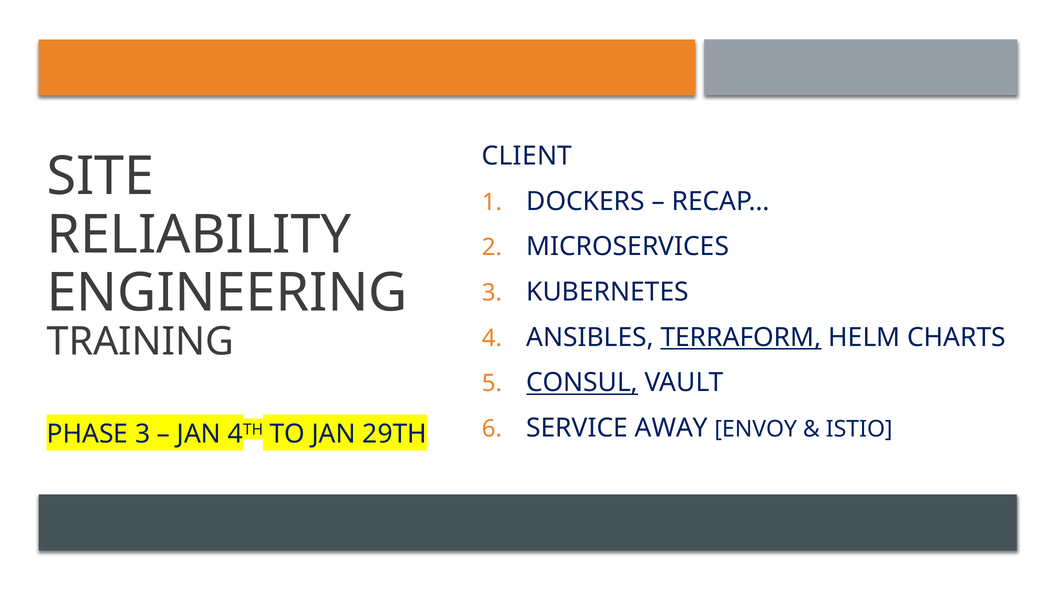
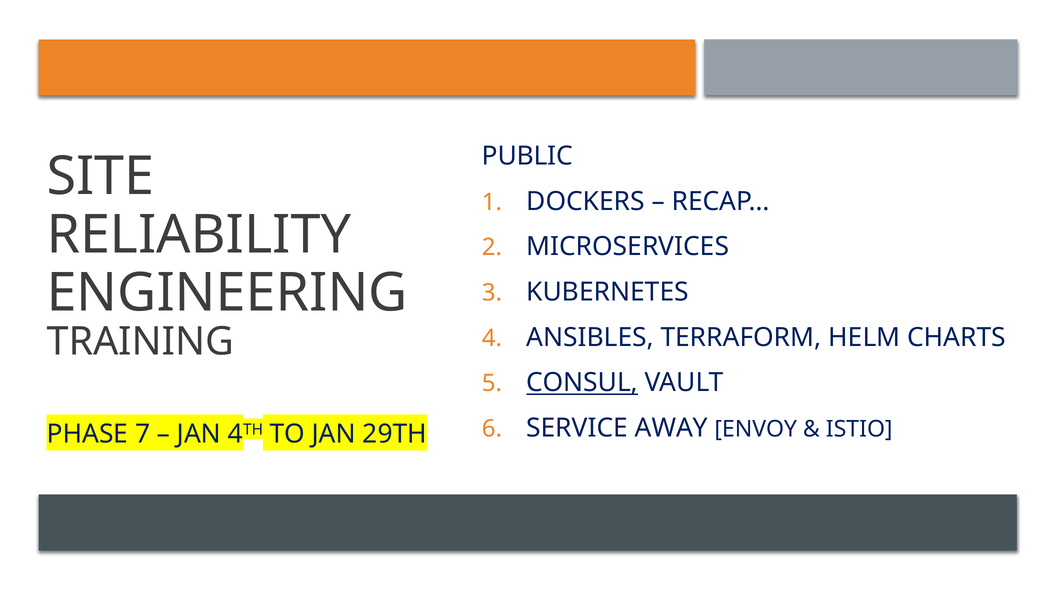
CLIENT: CLIENT -> PUBLIC
TERRAFORM underline: present -> none
PHASE 3: 3 -> 7
